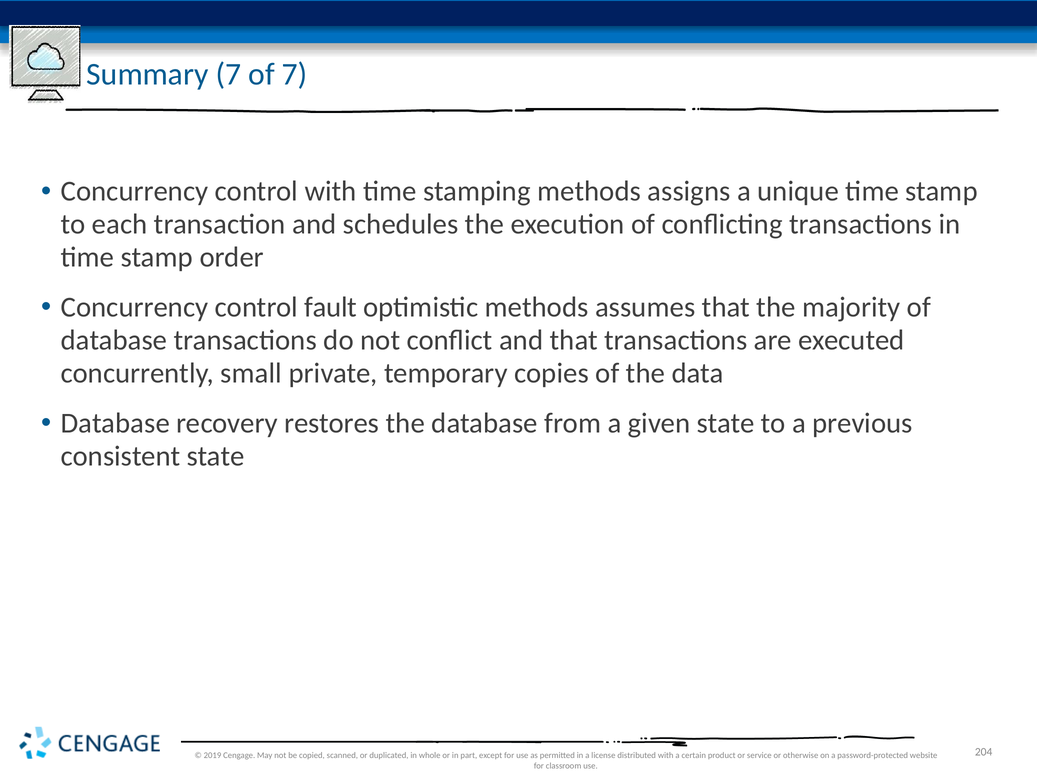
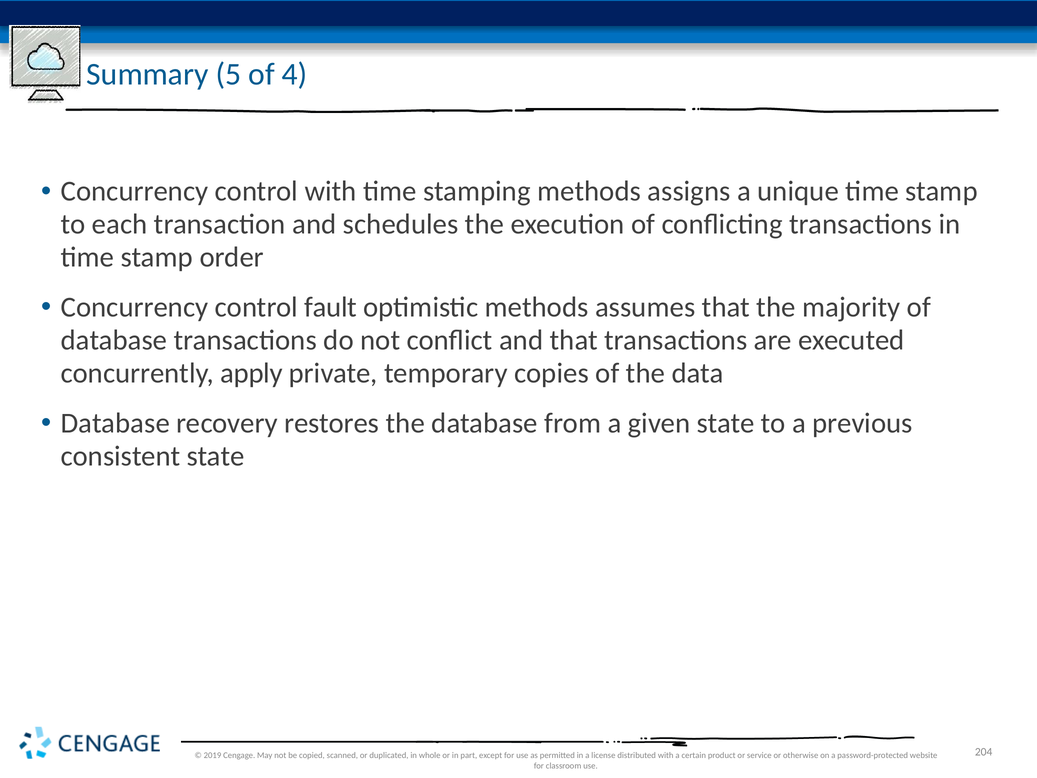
Summary 7: 7 -> 5
of 7: 7 -> 4
small: small -> apply
